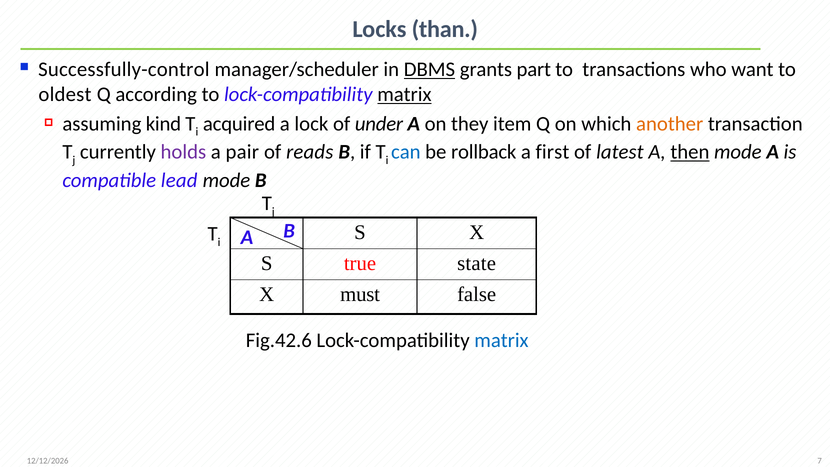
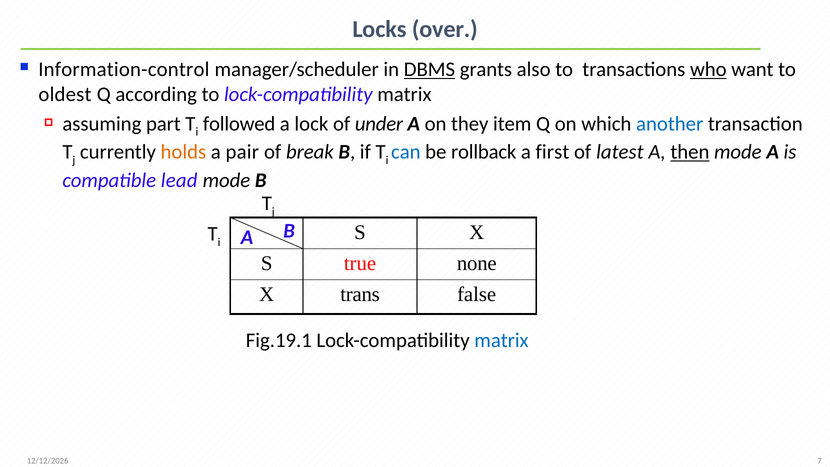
than: than -> over
Successfully-control: Successfully-control -> Information-control
part: part -> also
who underline: none -> present
matrix at (404, 95) underline: present -> none
kind: kind -> part
acquired: acquired -> followed
another colour: orange -> blue
holds colour: purple -> orange
reads: reads -> break
state: state -> none
must: must -> trans
Fig.42.6: Fig.42.6 -> Fig.19.1
